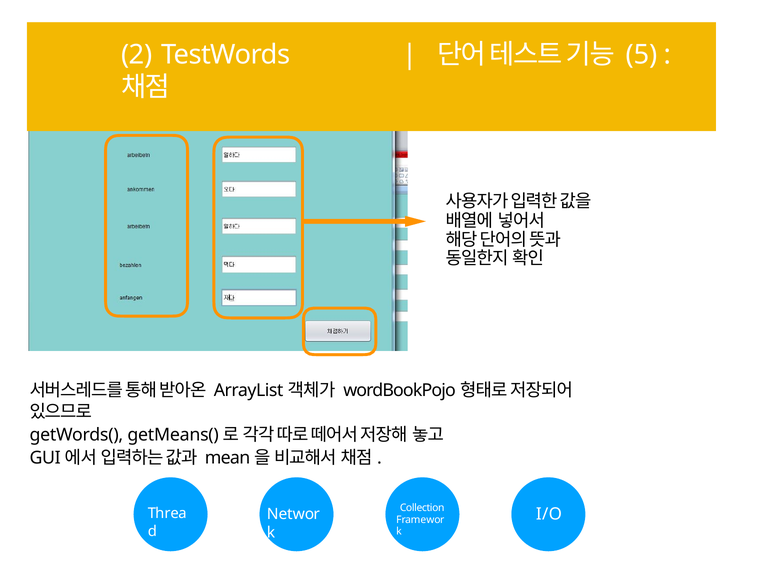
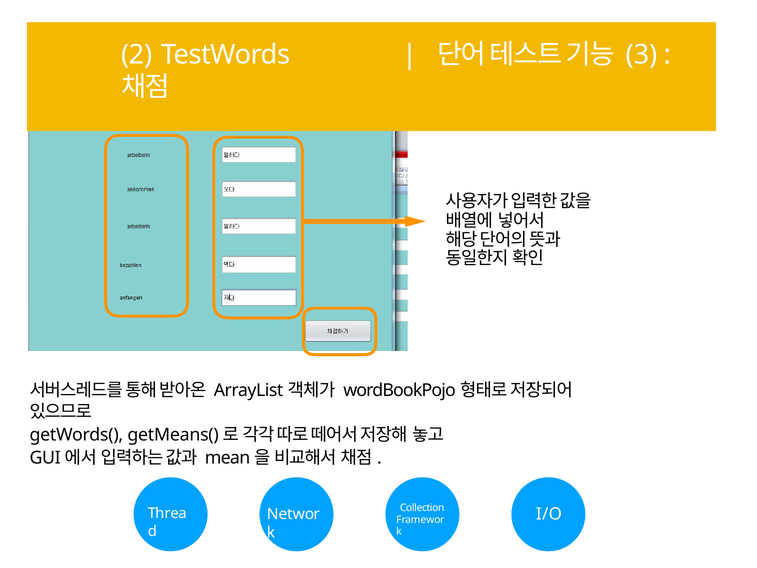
5: 5 -> 3
